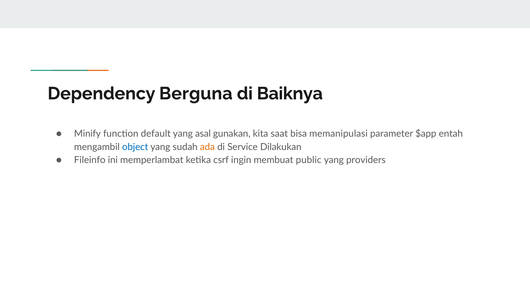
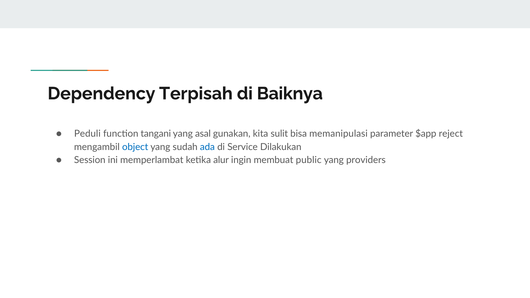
Berguna: Berguna -> Terpisah
Minify: Minify -> Peduli
default: default -> tangani
saat: saat -> sulit
entah: entah -> reject
ada colour: orange -> blue
Fileinfo: Fileinfo -> Session
csrf: csrf -> alur
